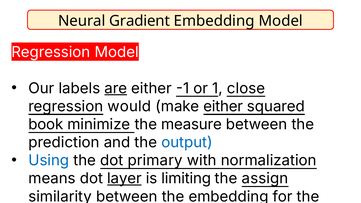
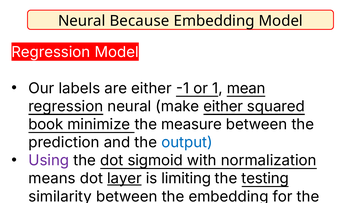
Gradient: Gradient -> Because
are underline: present -> none
close: close -> mean
regression would: would -> neural
Using colour: blue -> purple
primary: primary -> sigmoid
assign: assign -> testing
